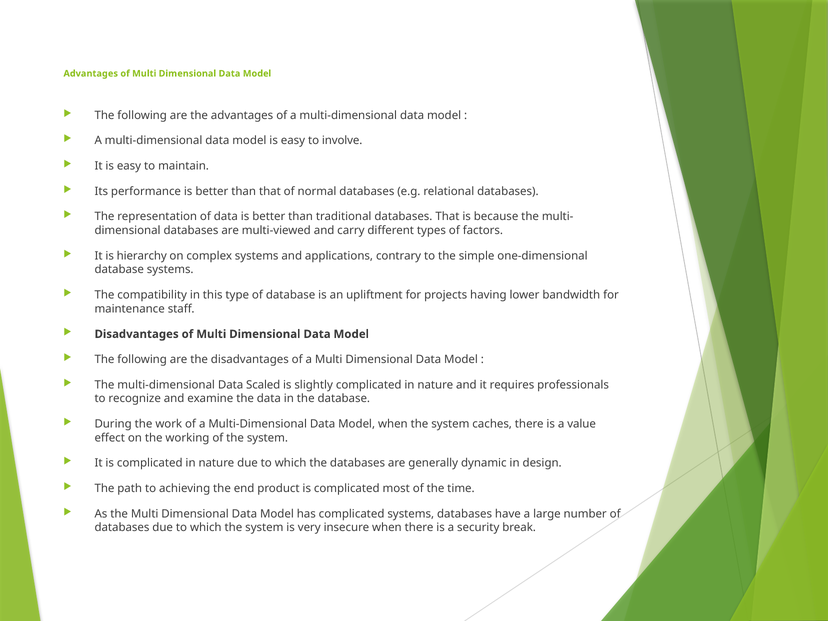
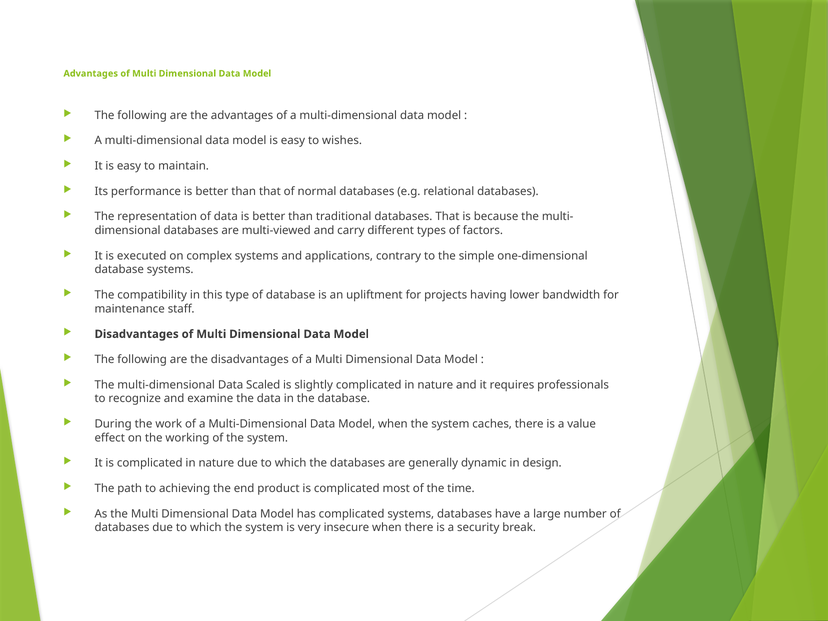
involve: involve -> wishes
hierarchy: hierarchy -> executed
